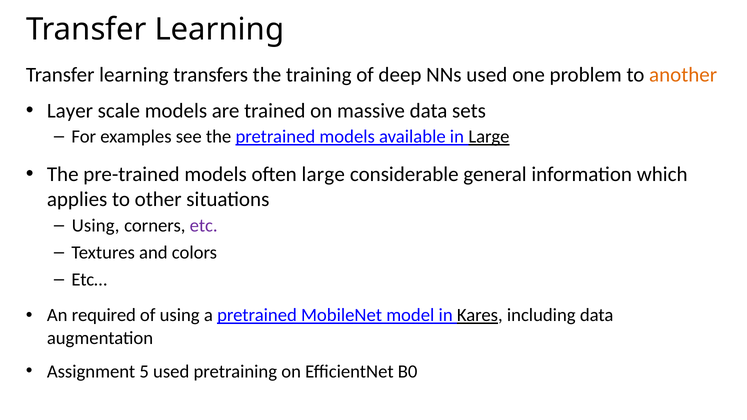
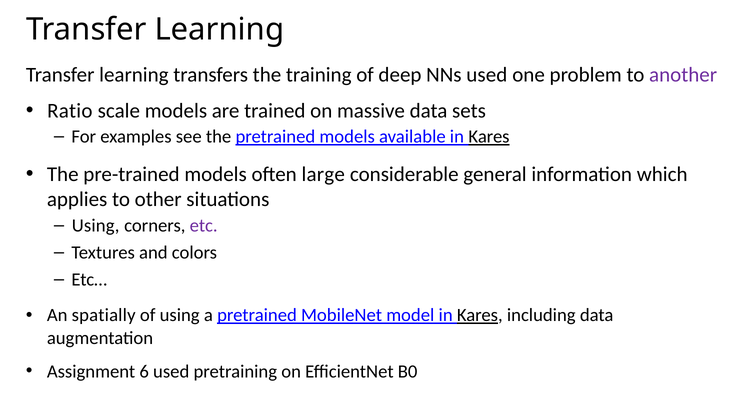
another colour: orange -> purple
Layer: Layer -> Ratio
available in Large: Large -> Kares
required: required -> spatially
5: 5 -> 6
